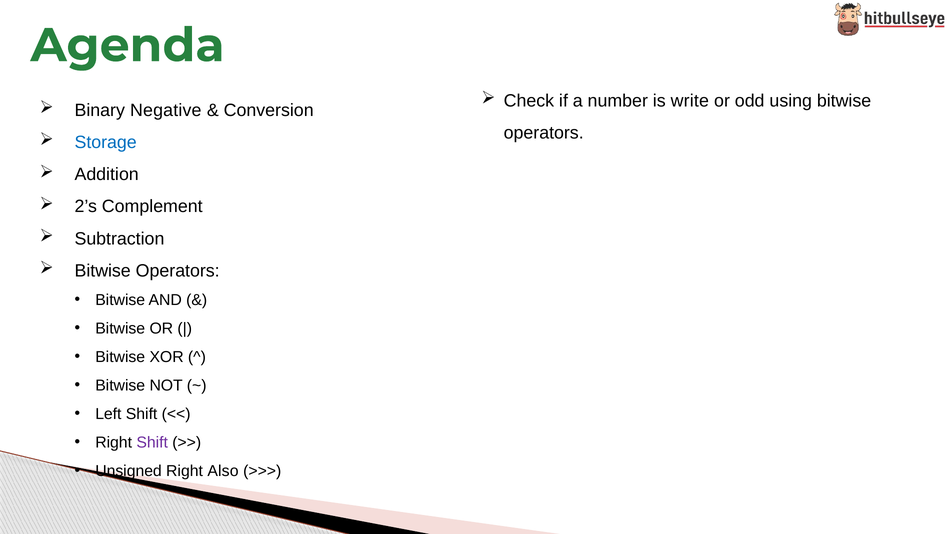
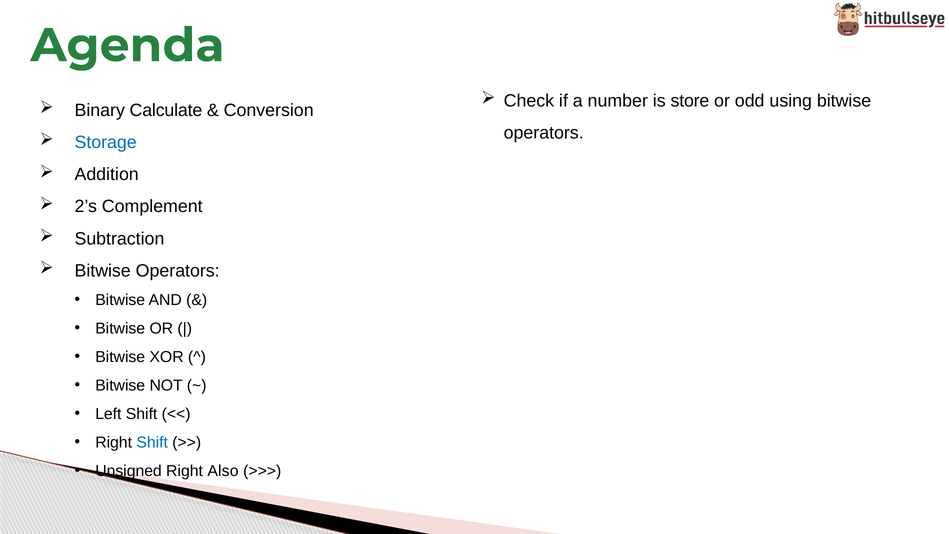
write: write -> store
Negative: Negative -> Calculate
Shift at (152, 442) colour: purple -> blue
